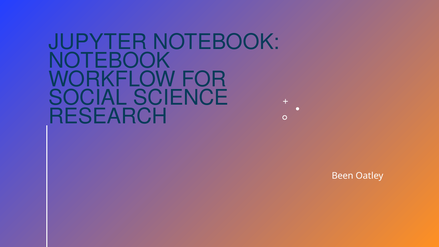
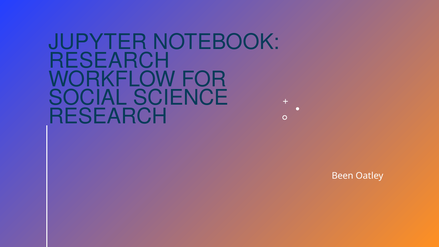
NOTEBOOK at (109, 61): NOTEBOOK -> RESEARCH
